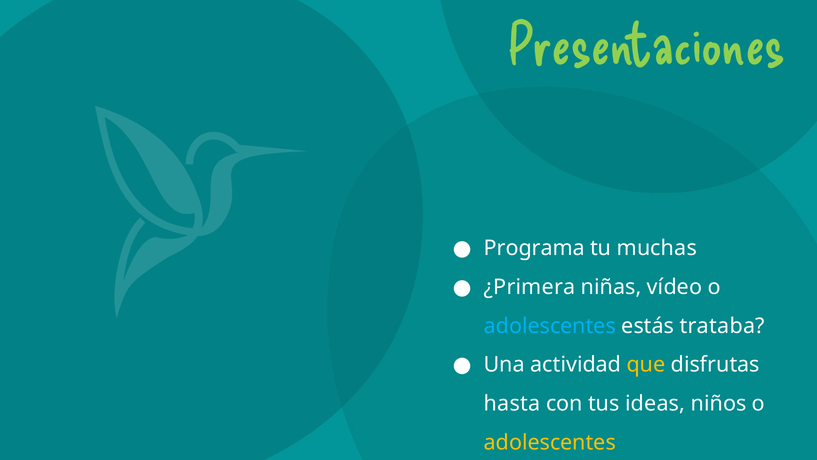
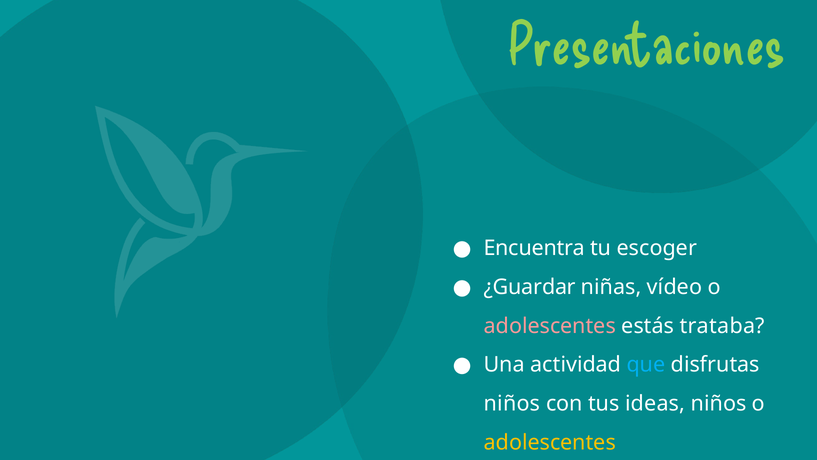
Programa: Programa -> Encuentra
muchas: muchas -> escoger
¿Primera: ¿Primera -> ¿Guardar
adolescentes at (550, 326) colour: light blue -> pink
que colour: yellow -> light blue
hasta at (512, 403): hasta -> niños
